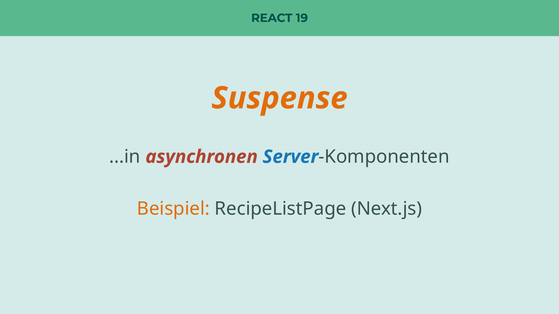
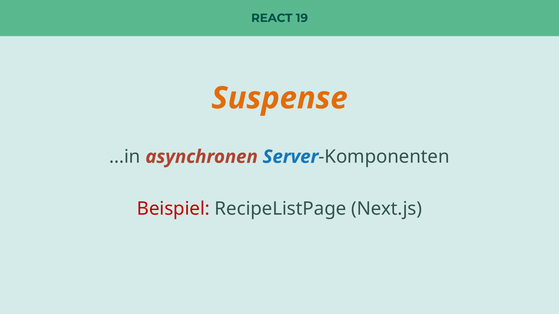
Beispiel colour: orange -> red
